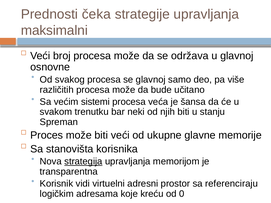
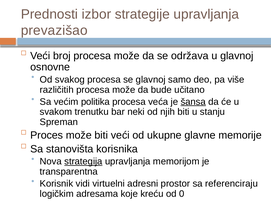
čeka: čeka -> izbor
maksimalni: maksimalni -> prevazišao
sistemi: sistemi -> politika
šansa underline: none -> present
